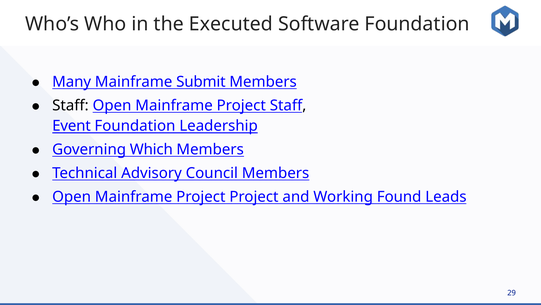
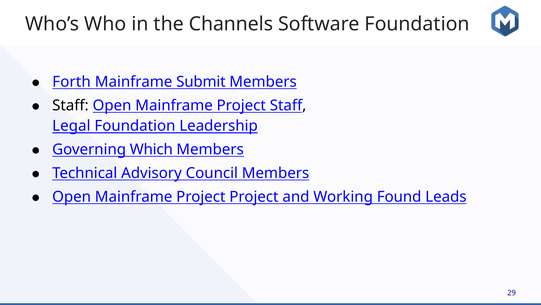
Executed: Executed -> Channels
Many: Many -> Forth
Event: Event -> Legal
